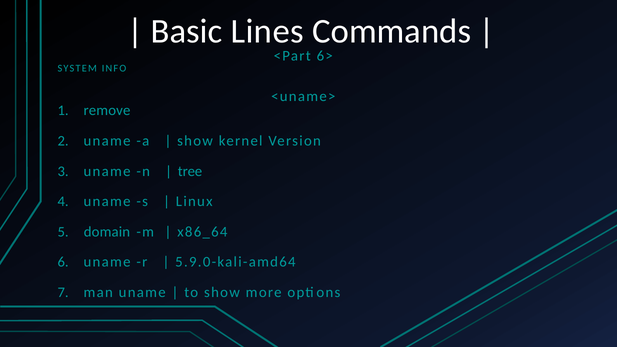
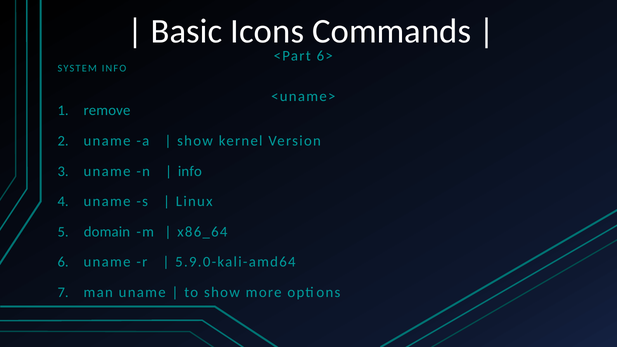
Lines: Lines -> Icons
tree at (190, 171): tree -> info
